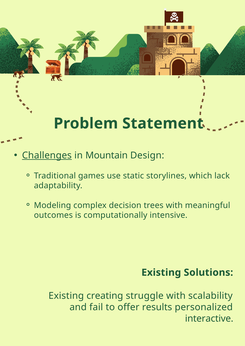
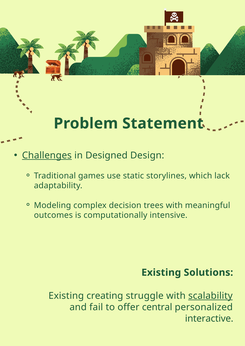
Mountain: Mountain -> Designed
scalability underline: none -> present
results: results -> central
